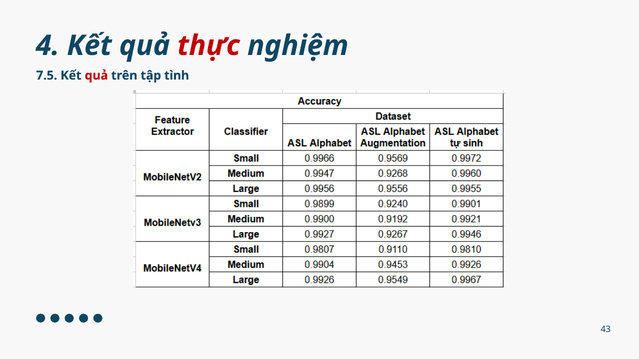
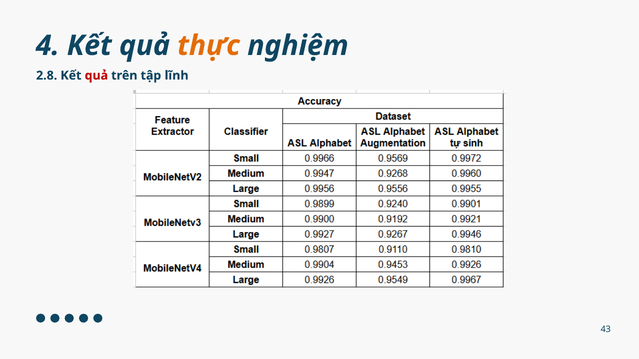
thực colour: red -> orange
7.5: 7.5 -> 2.8
tình: tình -> lĩnh
